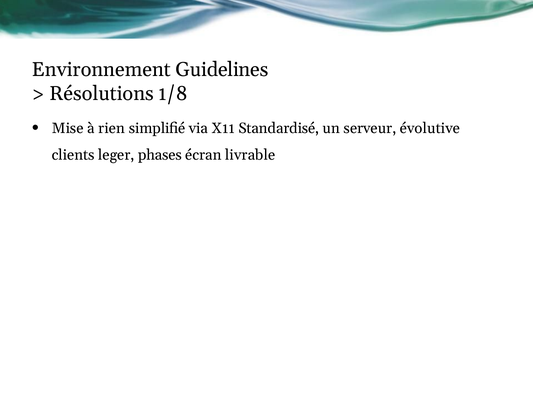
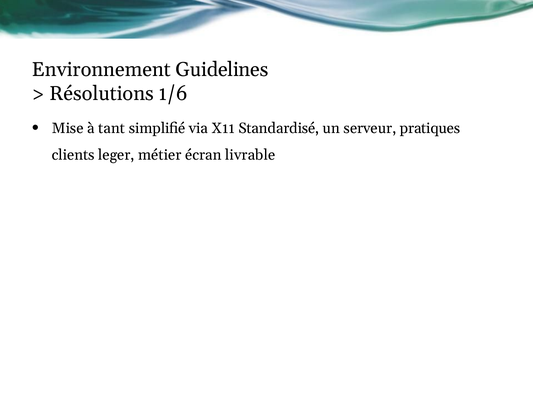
1/8: 1/8 -> 1/6
rien: rien -> tant
évolutive: évolutive -> pratiques
phases: phases -> métier
